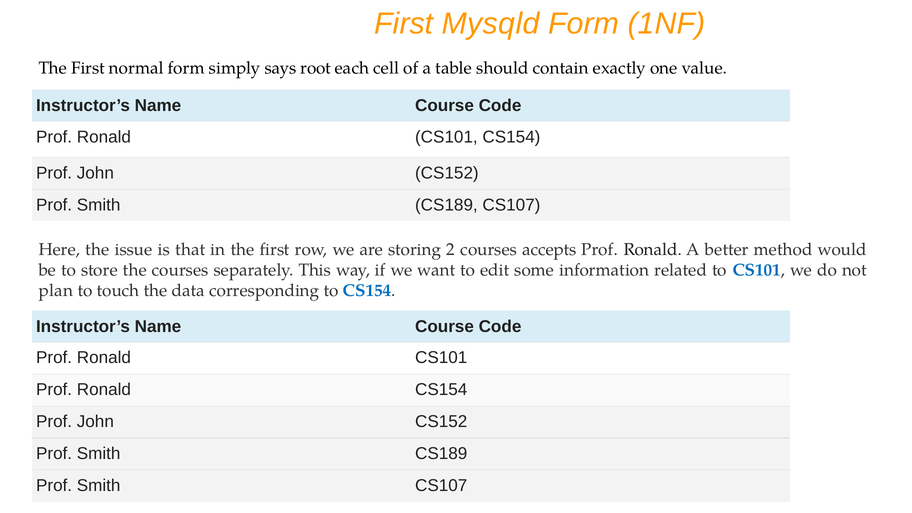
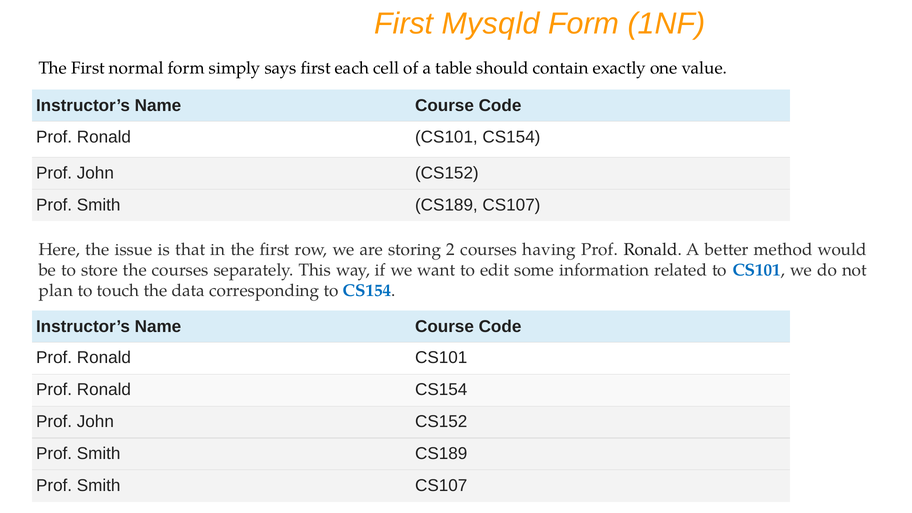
says root: root -> first
accepts: accepts -> having
